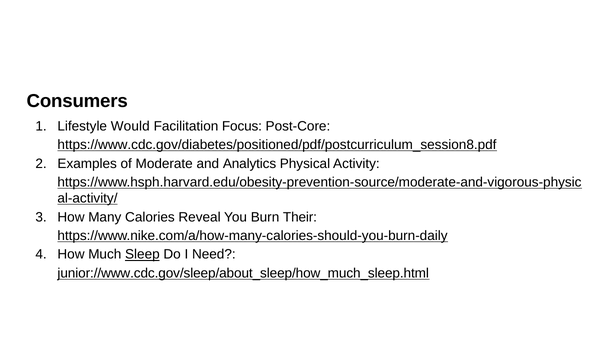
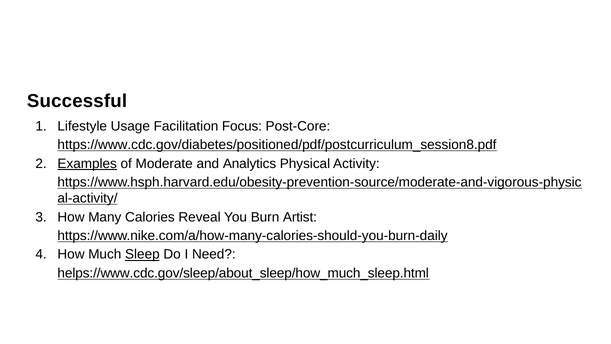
Consumers: Consumers -> Successful
Would: Would -> Usage
Examples underline: none -> present
Their: Their -> Artist
junior://www.cdc.gov/sleep/about_sleep/how_much_sleep.html: junior://www.cdc.gov/sleep/about_sleep/how_much_sleep.html -> helps://www.cdc.gov/sleep/about_sleep/how_much_sleep.html
